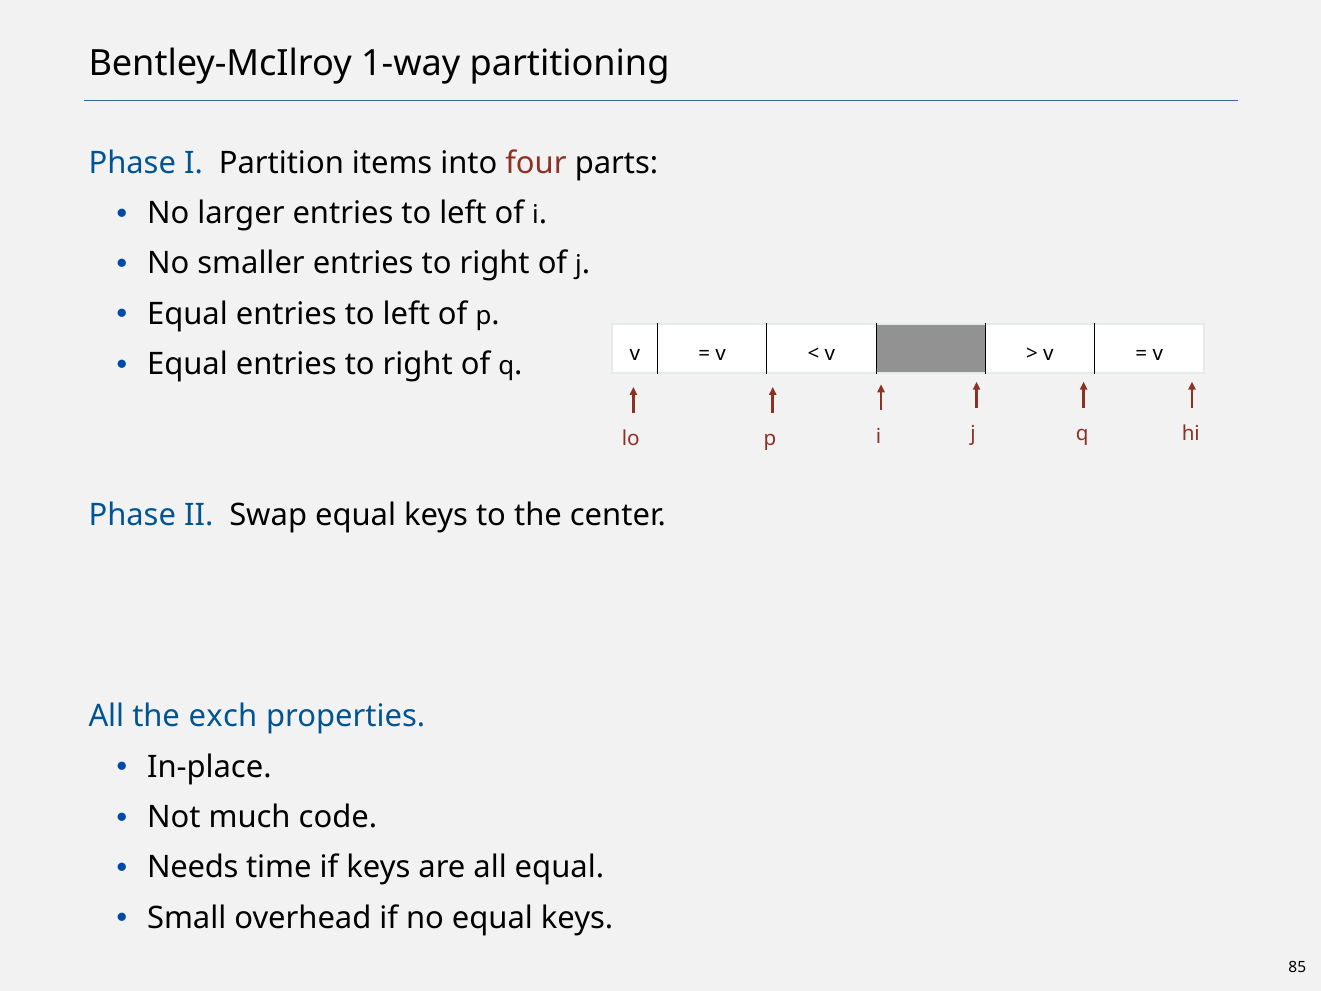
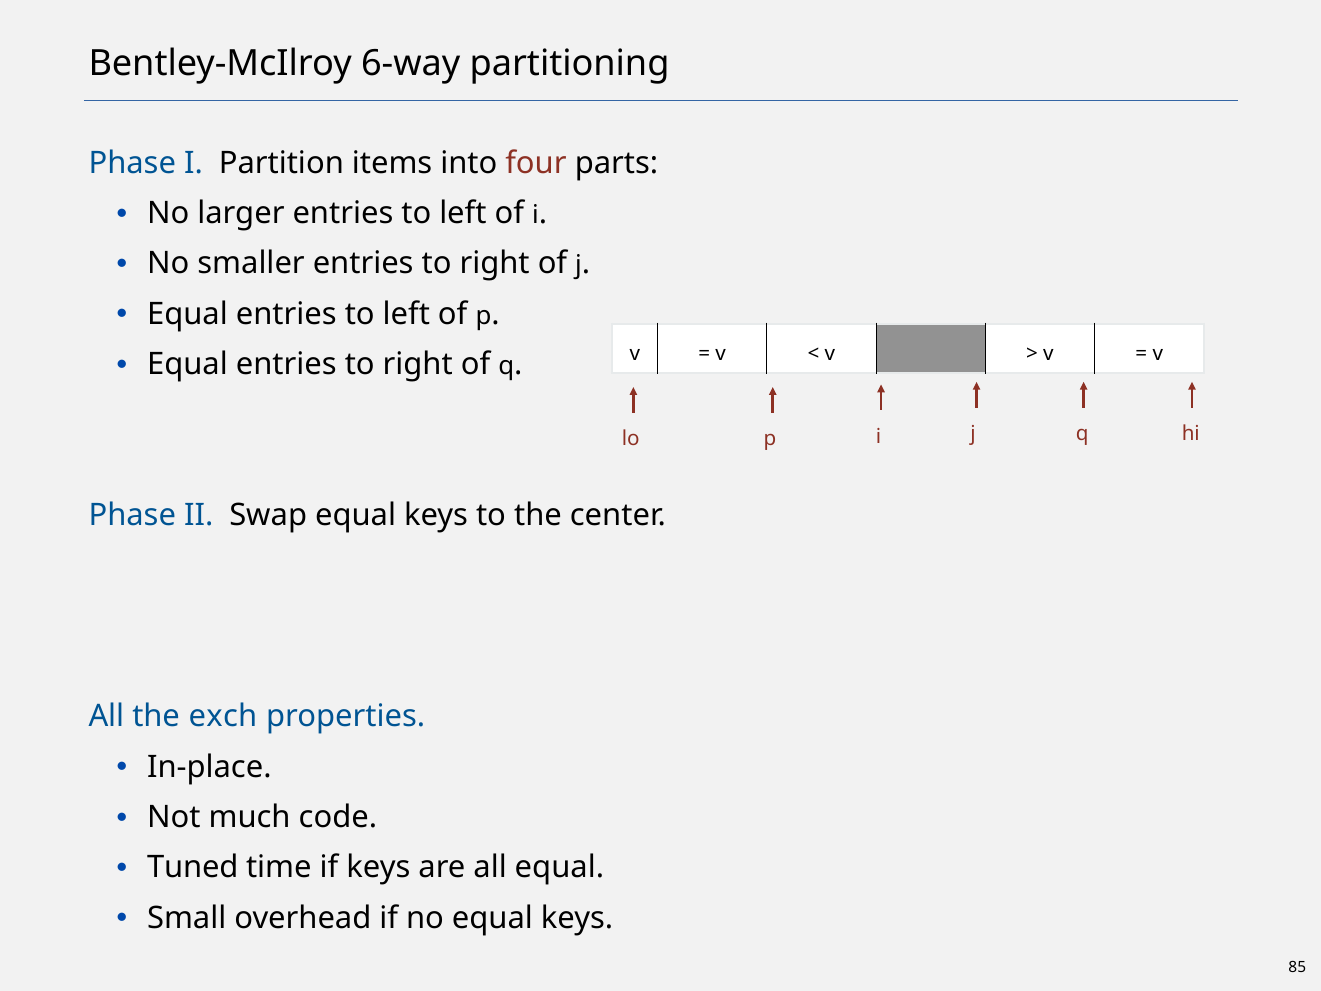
1-way: 1-way -> 6-way
Needs: Needs -> Tuned
